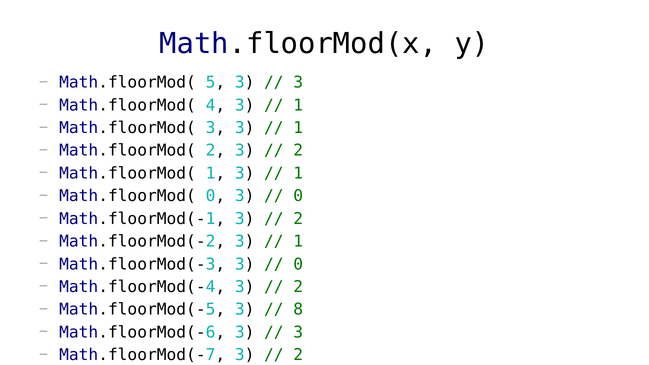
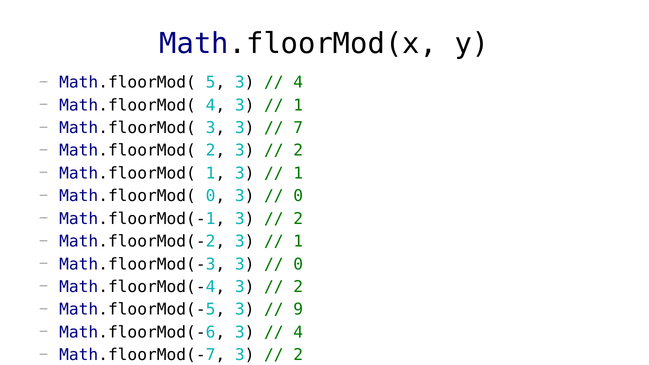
3 at (298, 82): 3 -> 4
1 at (298, 128): 1 -> 7
8: 8 -> 9
3 at (298, 332): 3 -> 4
